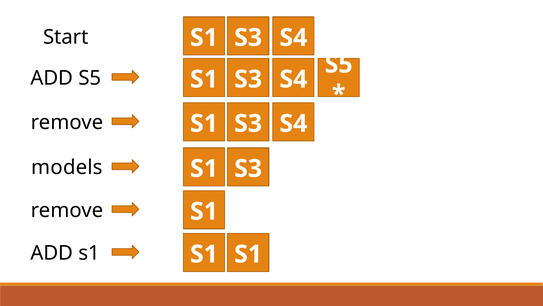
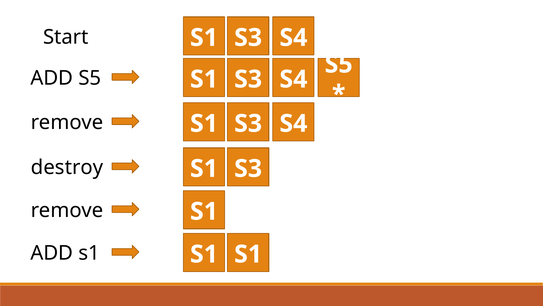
models: models -> destroy
